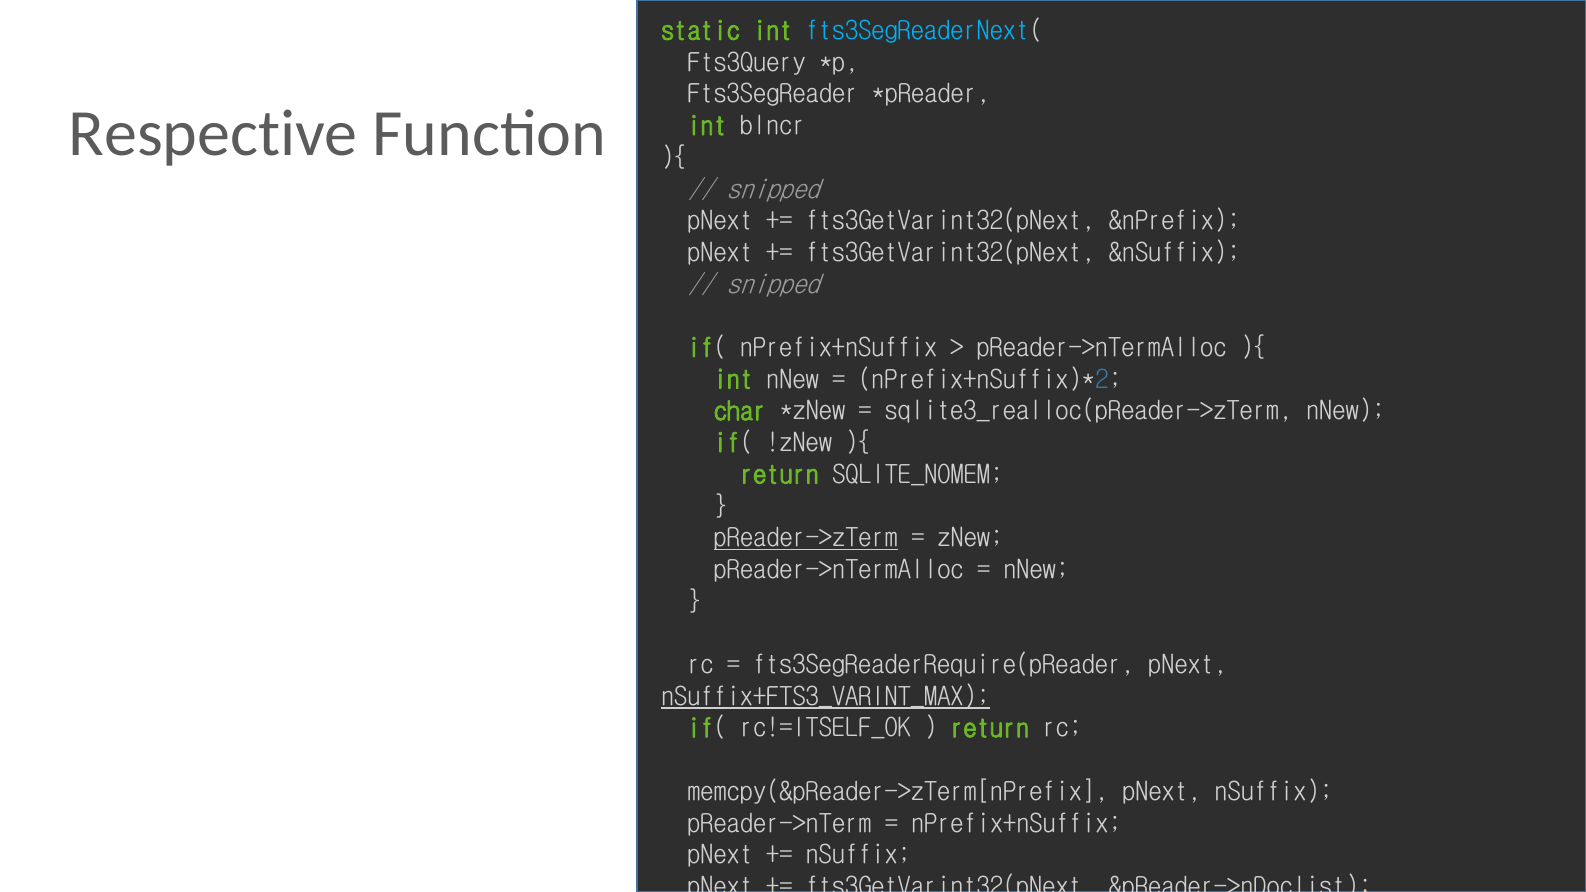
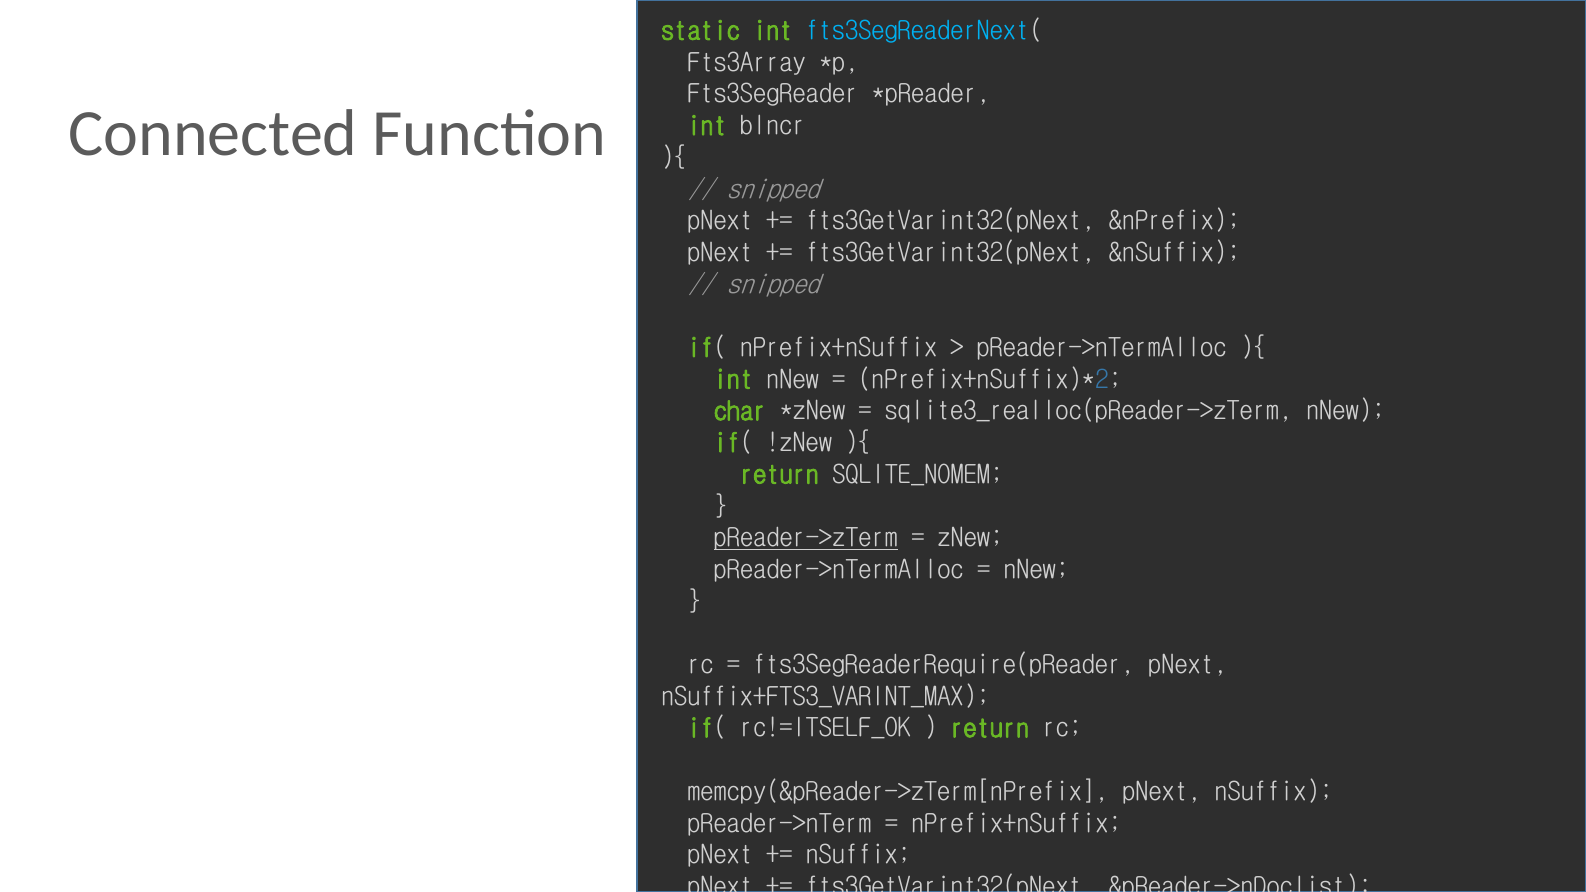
Fts3Query: Fts3Query -> Fts3Array
Respective: Respective -> Connected
nSuffix+FTS3_VARINT_MAX underline: present -> none
